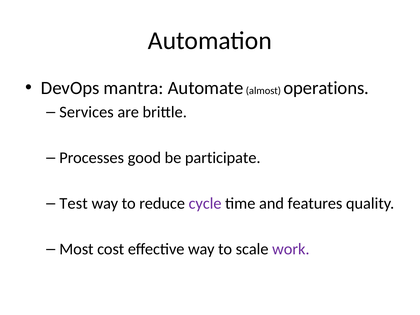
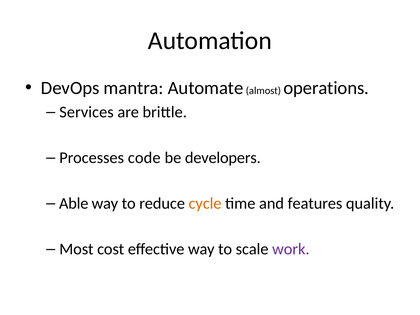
good: good -> code
participate: participate -> developers
Test: Test -> Able
cycle colour: purple -> orange
